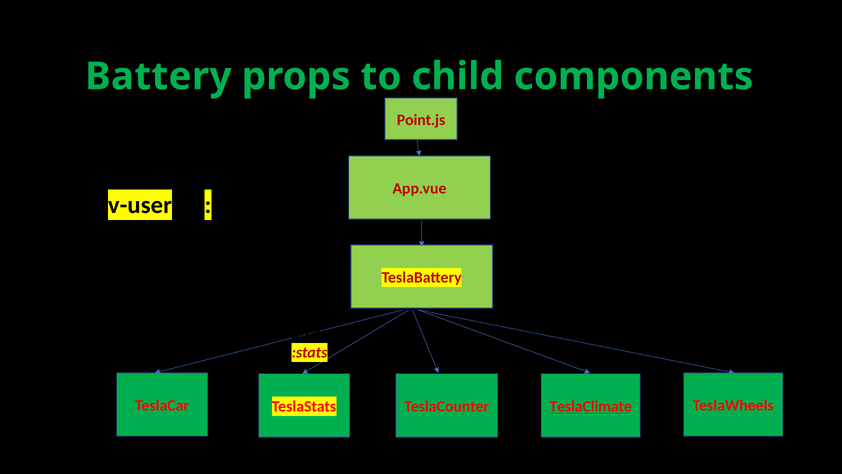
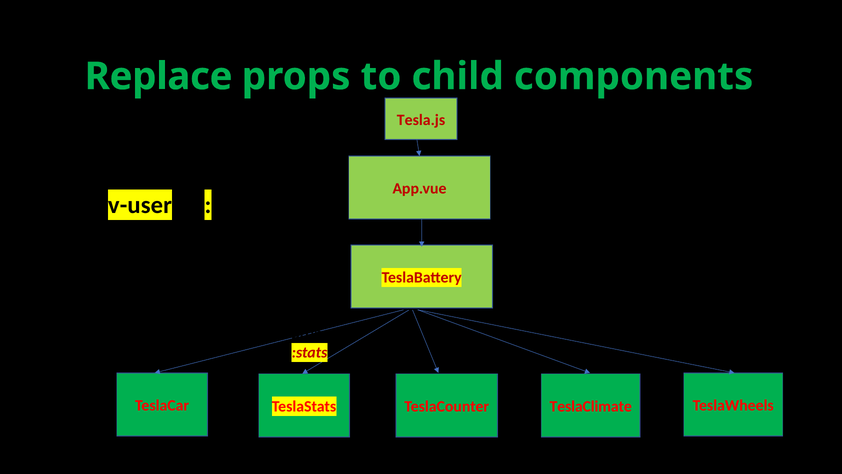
Battery: Battery -> Replace
Point.js: Point.js -> Tesla.js
TeslaClimate underline: present -> none
